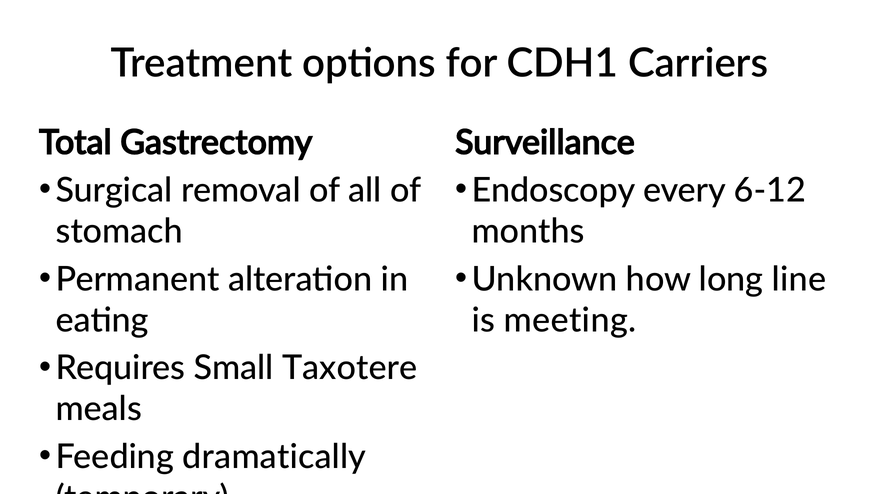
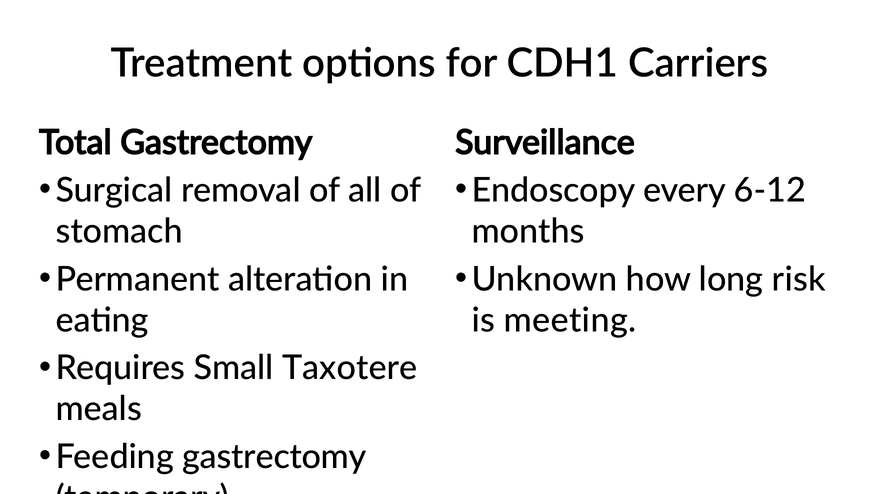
line: line -> risk
Feeding dramatically: dramatically -> gastrectomy
